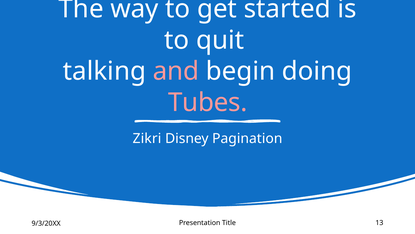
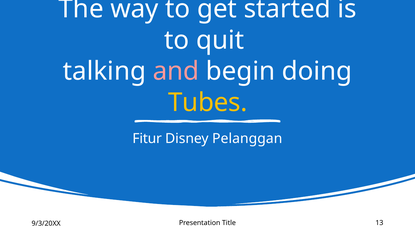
Tubes colour: pink -> yellow
Zikri: Zikri -> Fitur
Pagination: Pagination -> Pelanggan
